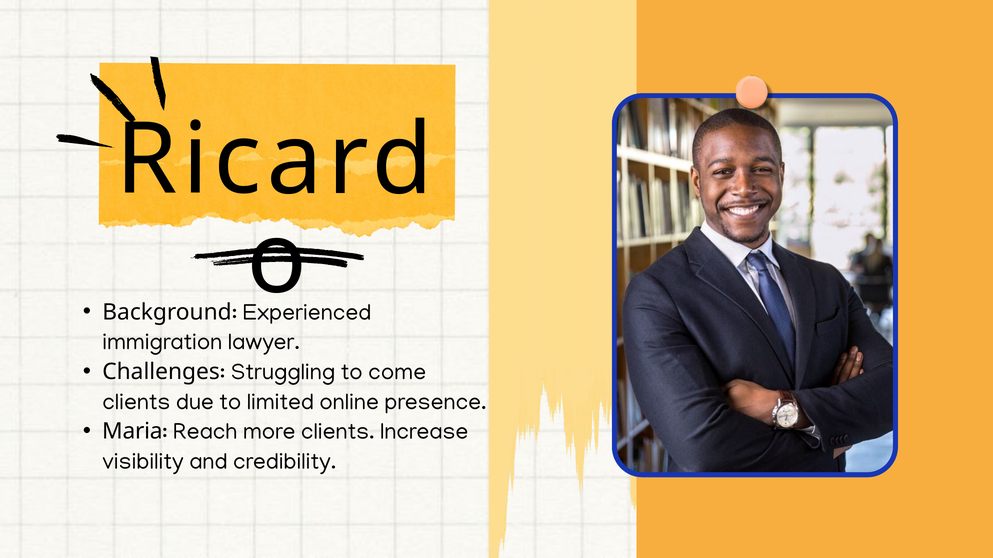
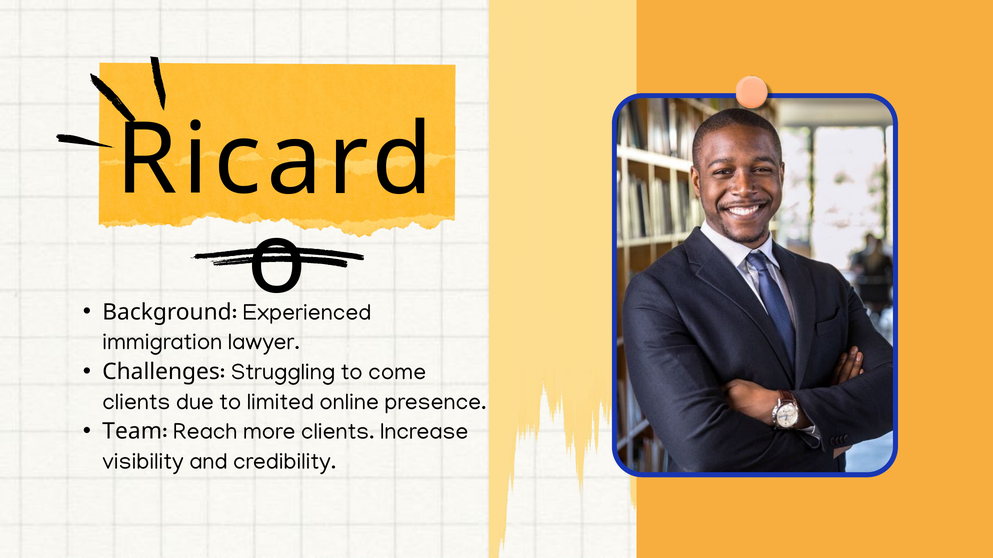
Maria: Maria -> Team
